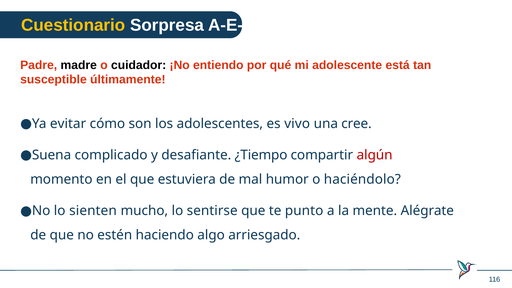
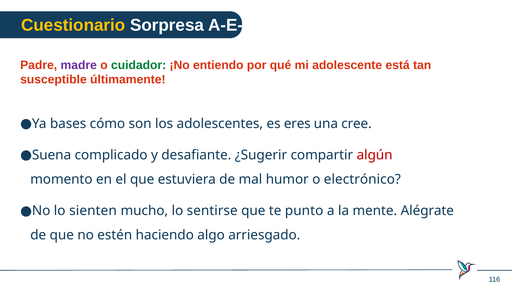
madre colour: black -> purple
cuidador colour: black -> green
evitar: evitar -> bases
vivo: vivo -> eres
¿Tiempo: ¿Tiempo -> ¿Sugerir
haciéndolo: haciéndolo -> electrónico
